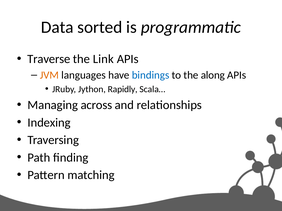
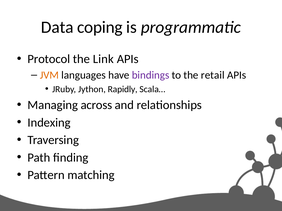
sorted: sorted -> coping
Traverse: Traverse -> Protocol
bindings colour: blue -> purple
along: along -> retail
